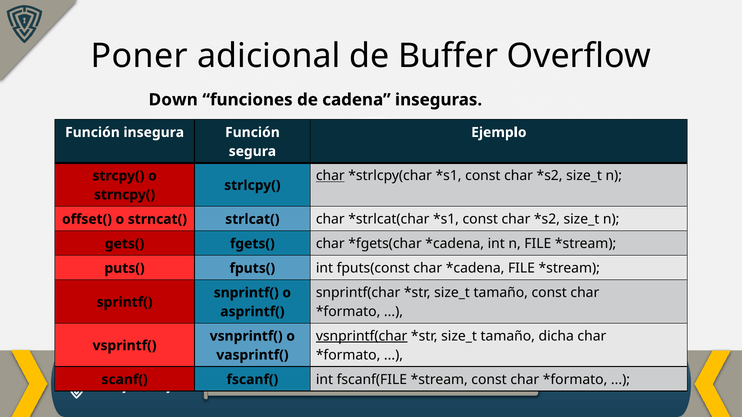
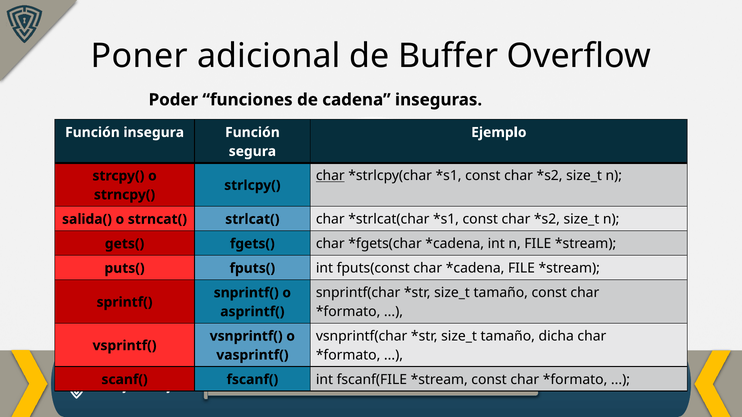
Down: Down -> Poder
offset(: offset( -> salida(
vsnprintf(char underline: present -> none
